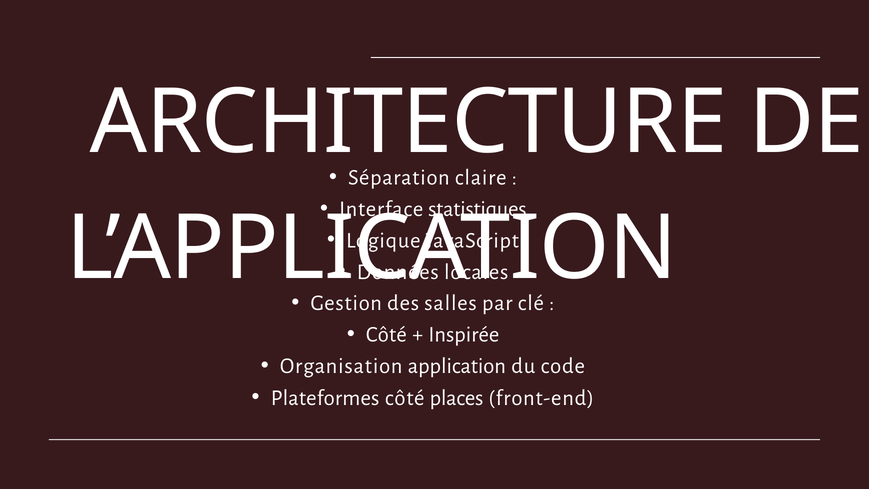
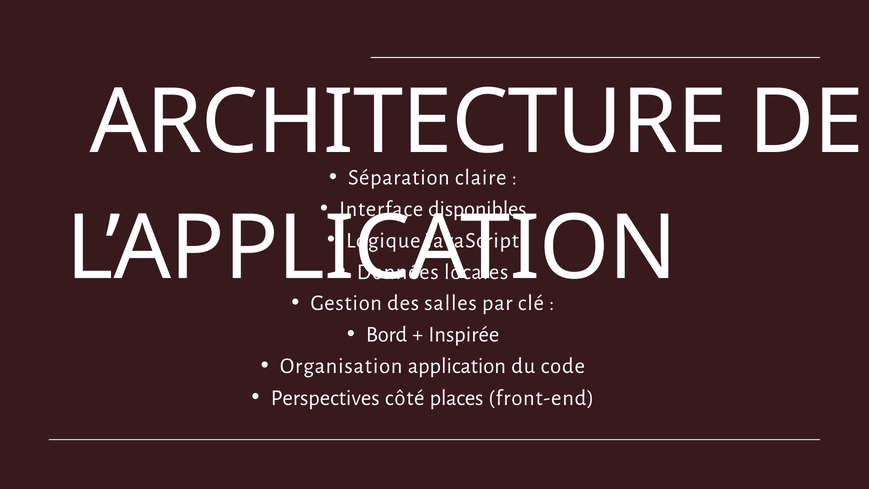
statistiques: statistiques -> disponibles
Côté at (386, 334): Côté -> Bord
Plateformes: Plateformes -> Perspectives
